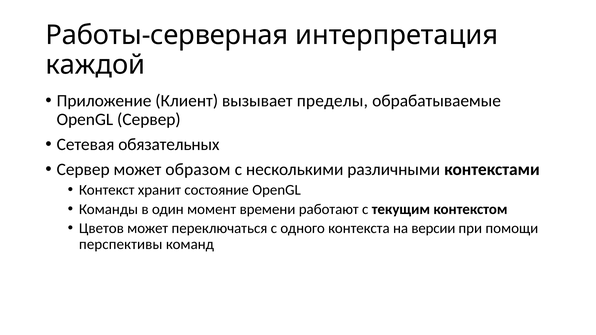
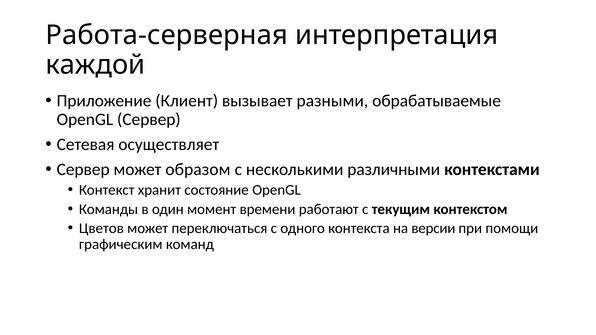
Работы-серверная: Работы-серверная -> Работа-серверная
пределы: пределы -> разными
обязательных: обязательных -> осуществляет
перспективы: перспективы -> графическим
